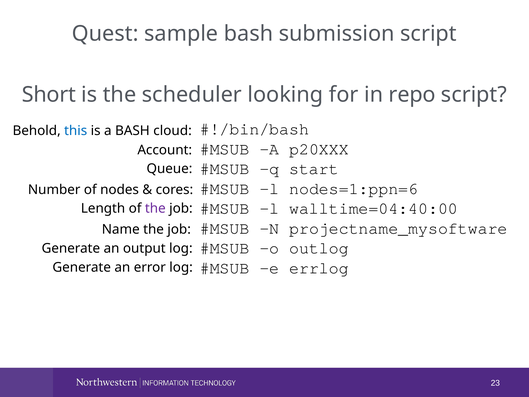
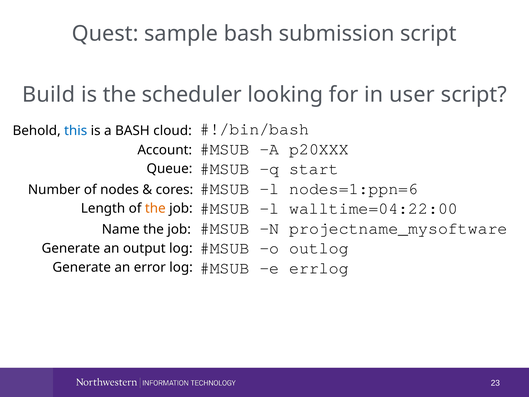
Short: Short -> Build
repo: repo -> user
walltime=04:40:00: walltime=04:40:00 -> walltime=04:22:00
the at (155, 208) colour: purple -> orange
